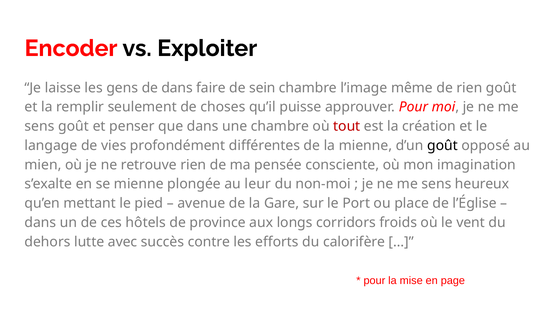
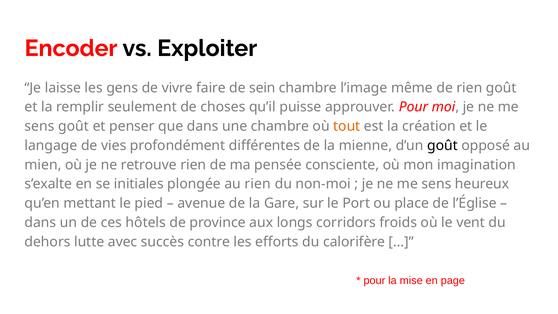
de dans: dans -> vivre
tout colour: red -> orange
se mienne: mienne -> initiales
au leur: leur -> rien
